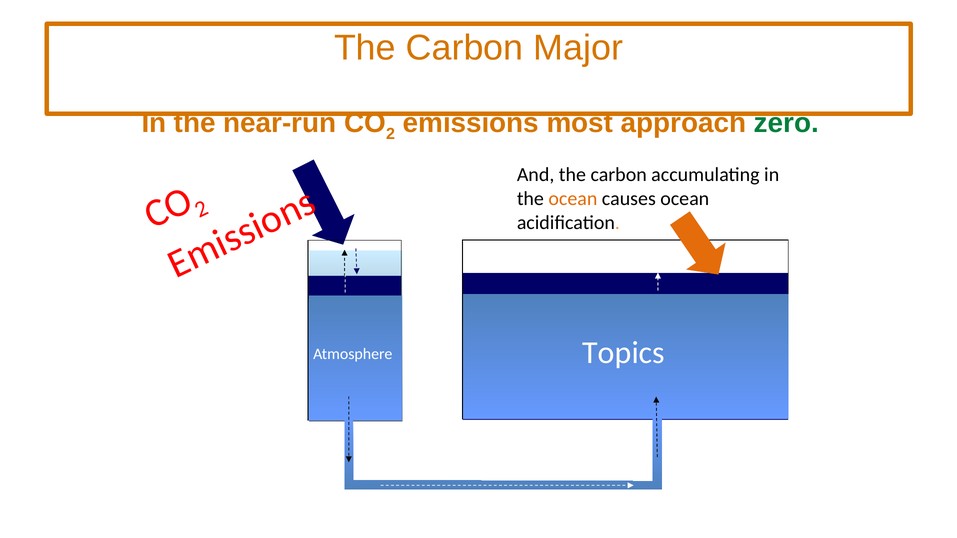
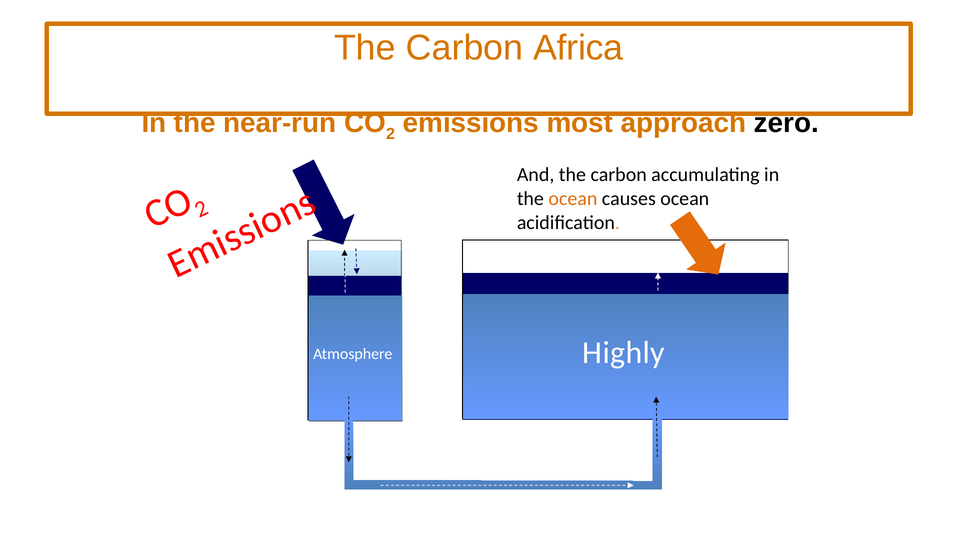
Major: Major -> Africa
zero colour: green -> black
Topics: Topics -> Highly
